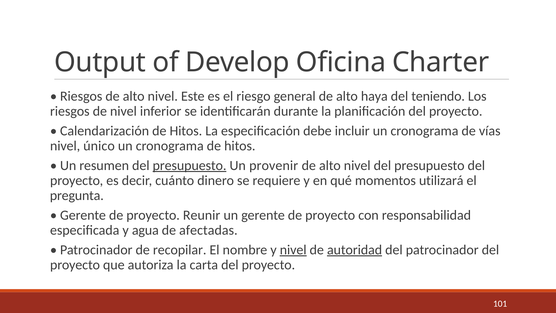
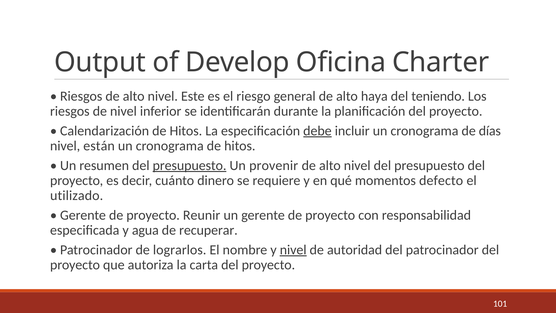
debe underline: none -> present
vías: vías -> días
único: único -> están
utilizará: utilizará -> defecto
pregunta: pregunta -> utilizado
afectadas: afectadas -> recuperar
recopilar: recopilar -> lograrlos
autoridad underline: present -> none
